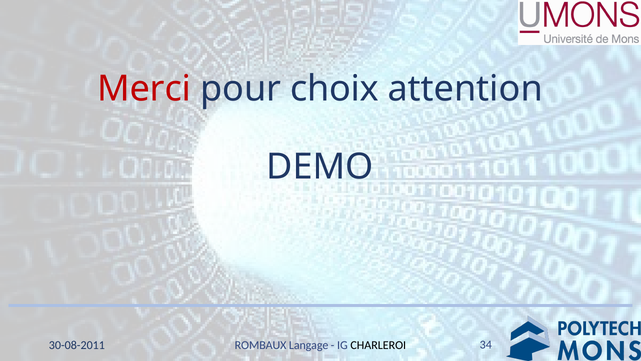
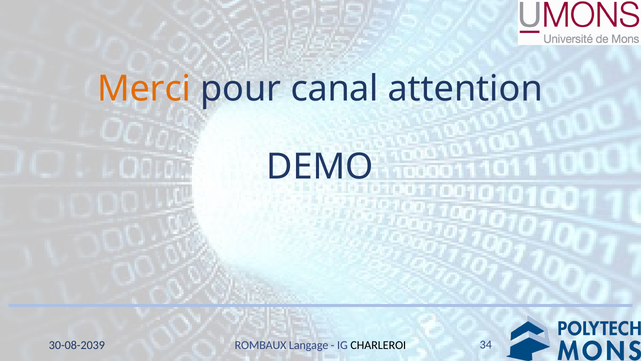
Merci colour: red -> orange
choix: choix -> canal
30-08-2011: 30-08-2011 -> 30-08-2039
